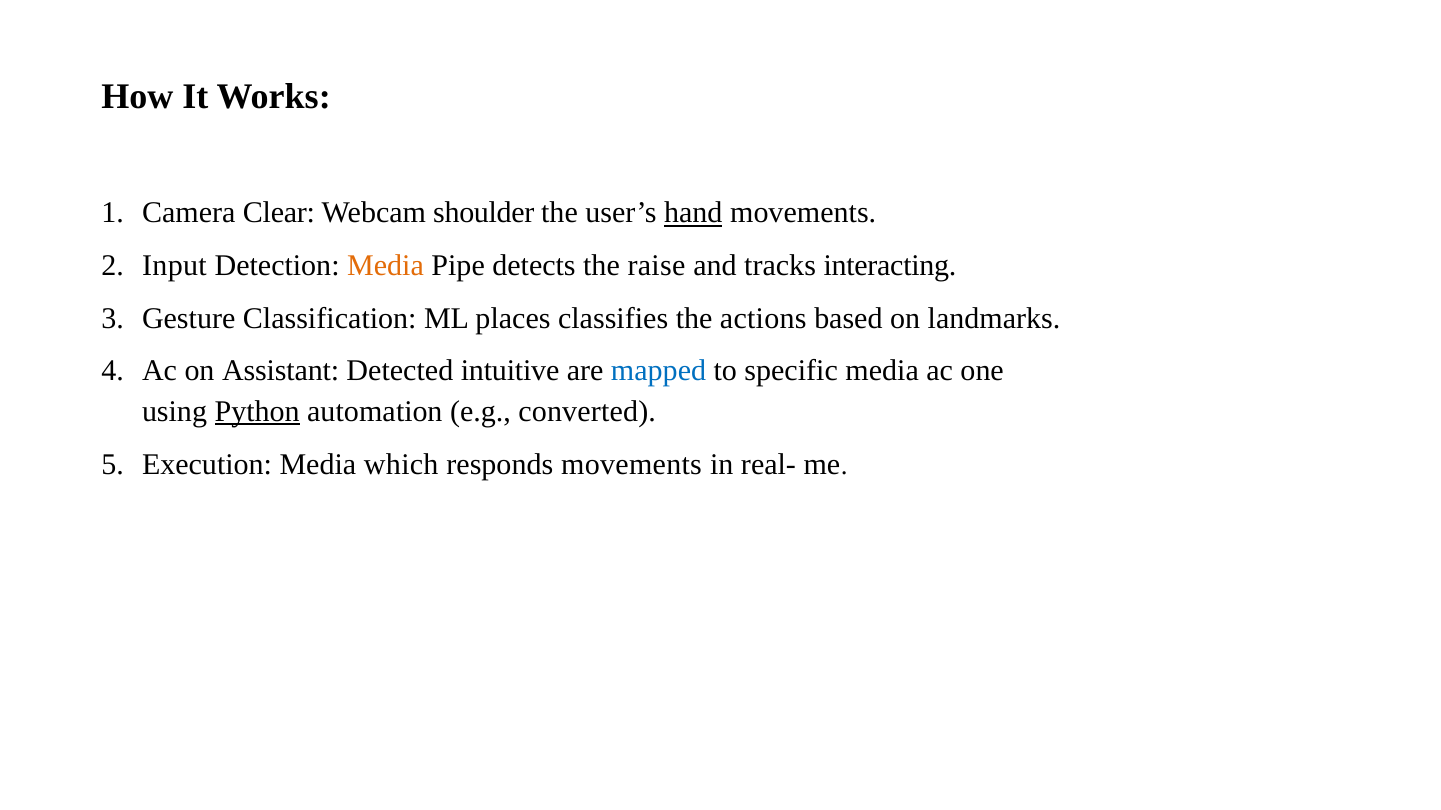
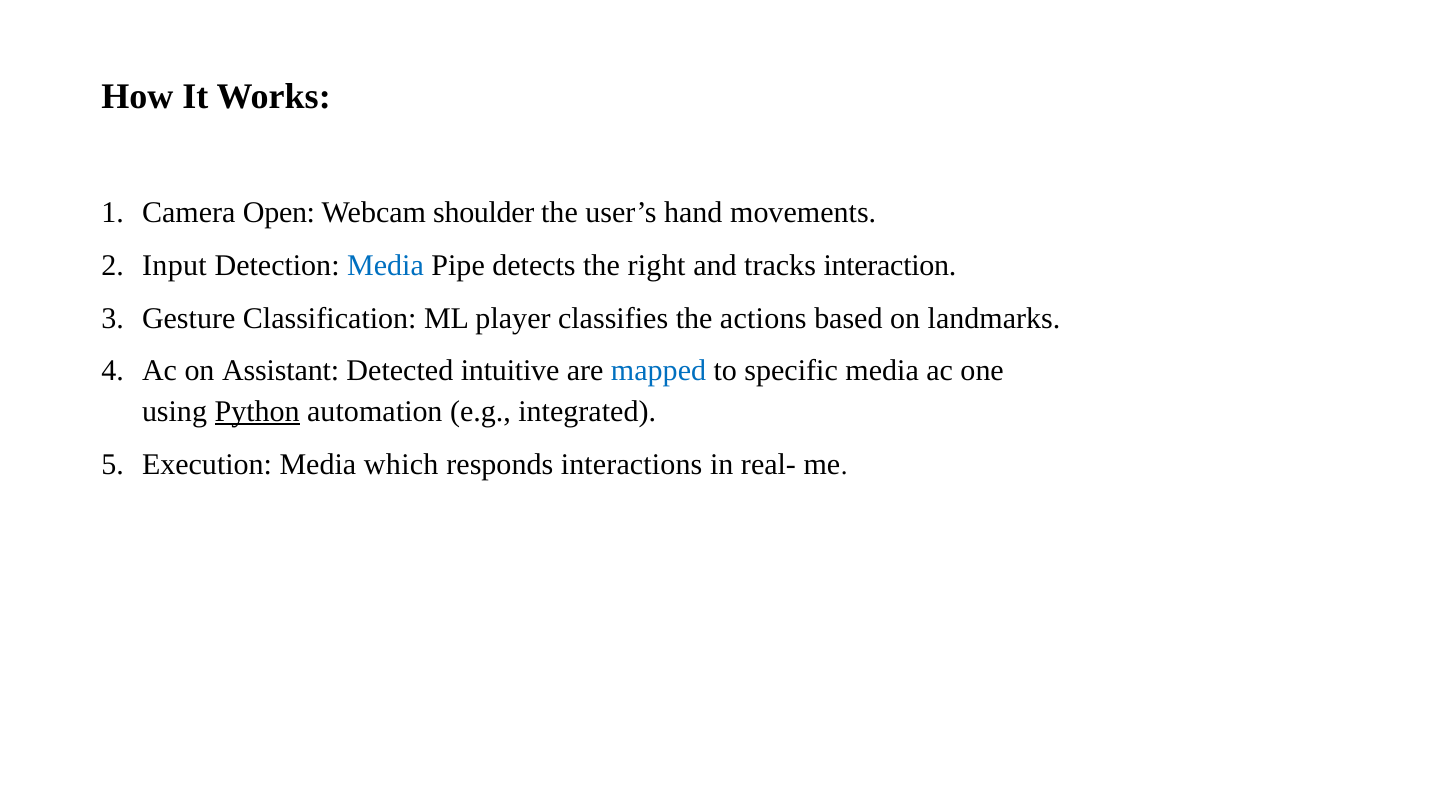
Clear: Clear -> Open
hand underline: present -> none
Media at (385, 266) colour: orange -> blue
raise: raise -> right
interacting: interacting -> interaction
places: places -> player
converted: converted -> integrated
responds movements: movements -> interactions
